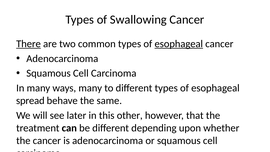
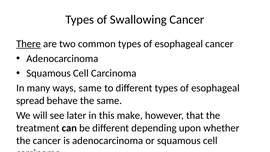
esophageal at (179, 44) underline: present -> none
ways many: many -> same
other: other -> make
